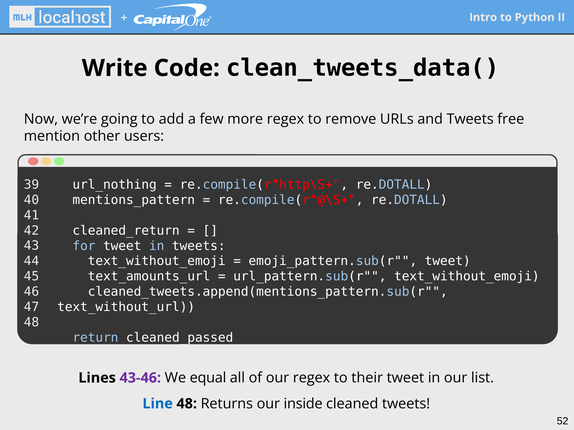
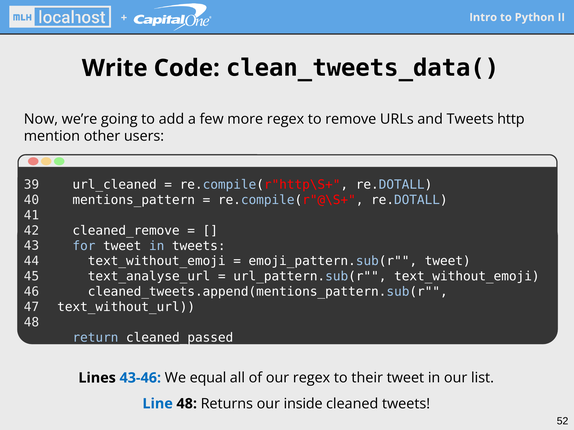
free: free -> http
url_nothing: url_nothing -> url_cleaned
cleaned_return: cleaned_return -> cleaned_remove
text_amounts_url: text_amounts_url -> text_analyse_url
43-46 colour: purple -> blue
